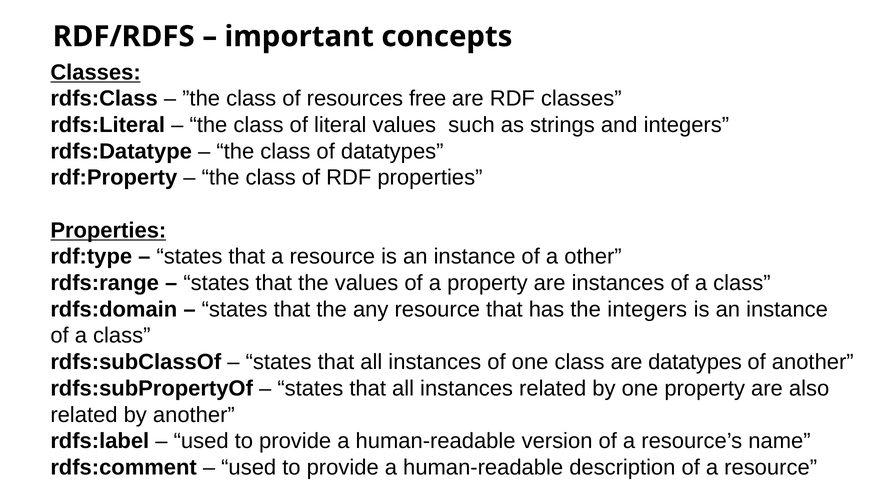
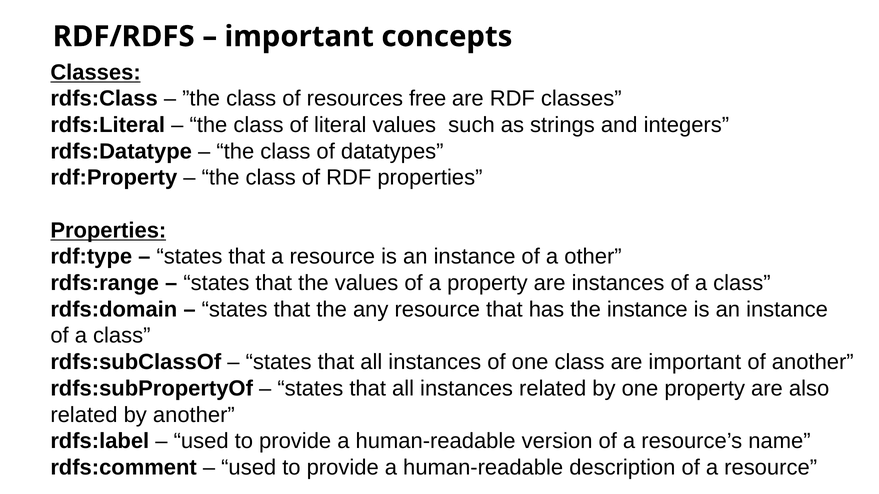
the integers: integers -> instance
are datatypes: datatypes -> important
